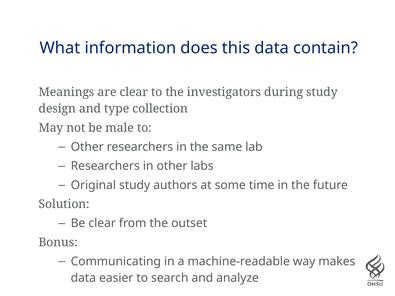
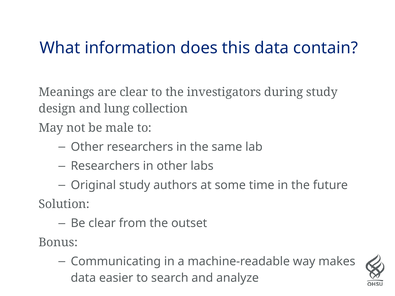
type: type -> lung
